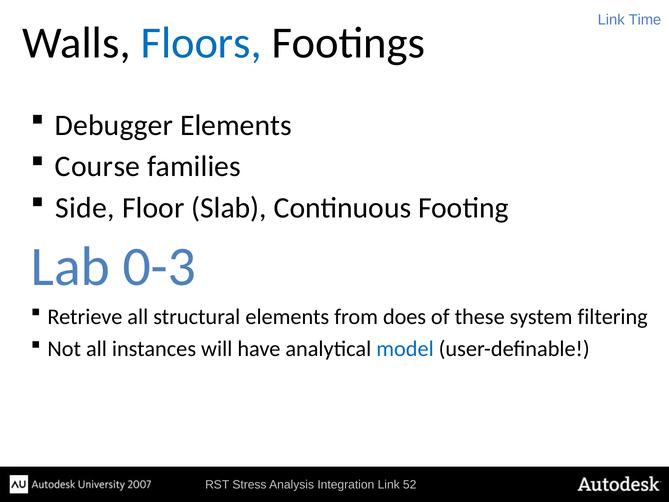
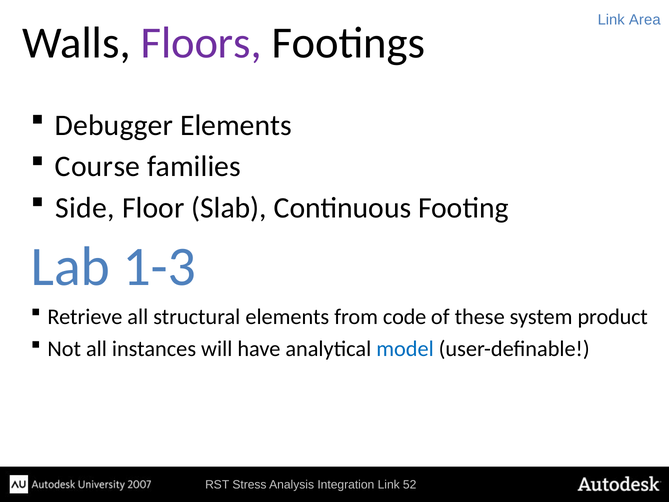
Time: Time -> Area
Floors colour: blue -> purple
0-3: 0-3 -> 1-3
does: does -> code
filtering: filtering -> product
